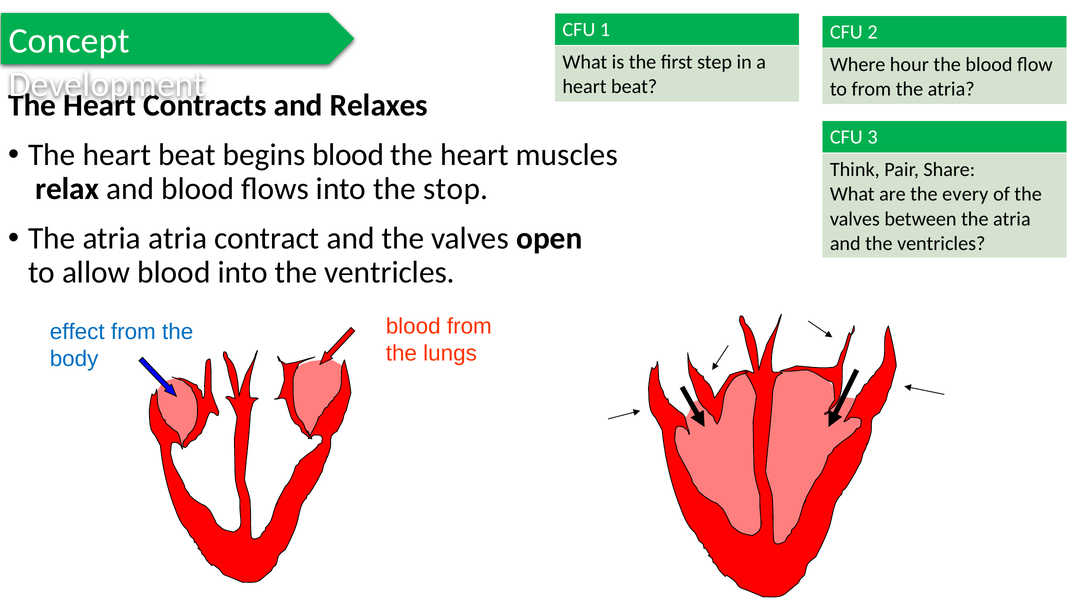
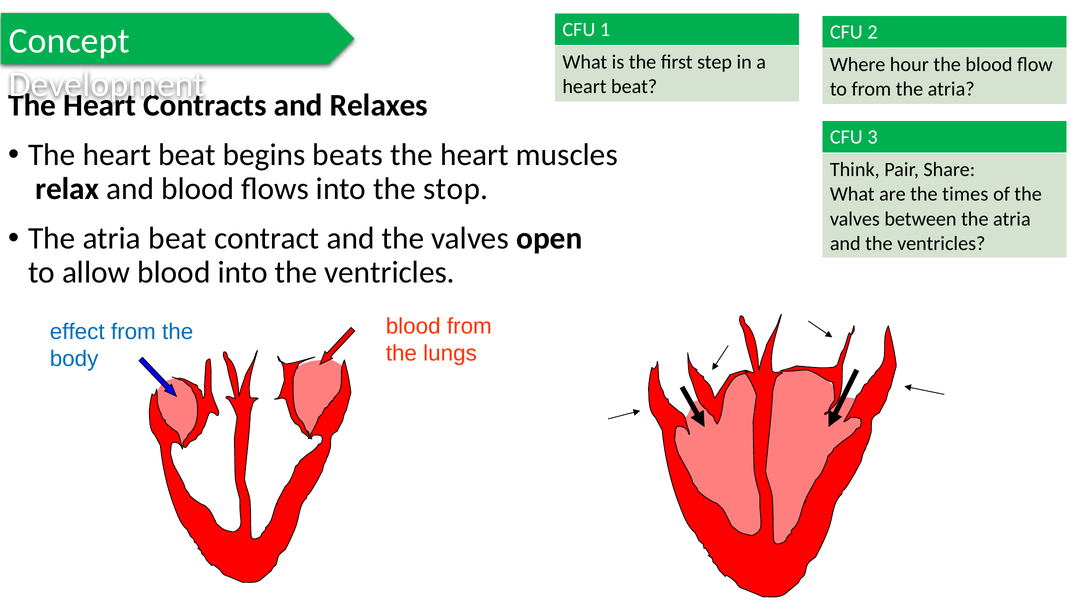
begins blood: blood -> beats
every: every -> times
atria atria: atria -> beat
